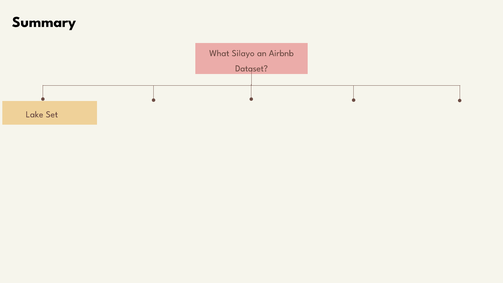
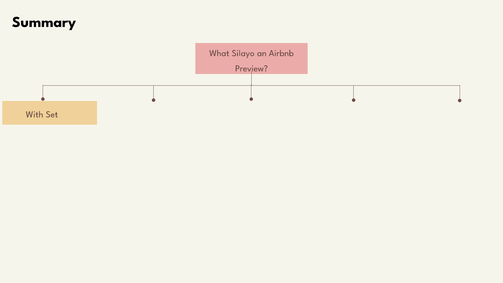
Dataset: Dataset -> Preview
Lake: Lake -> With
